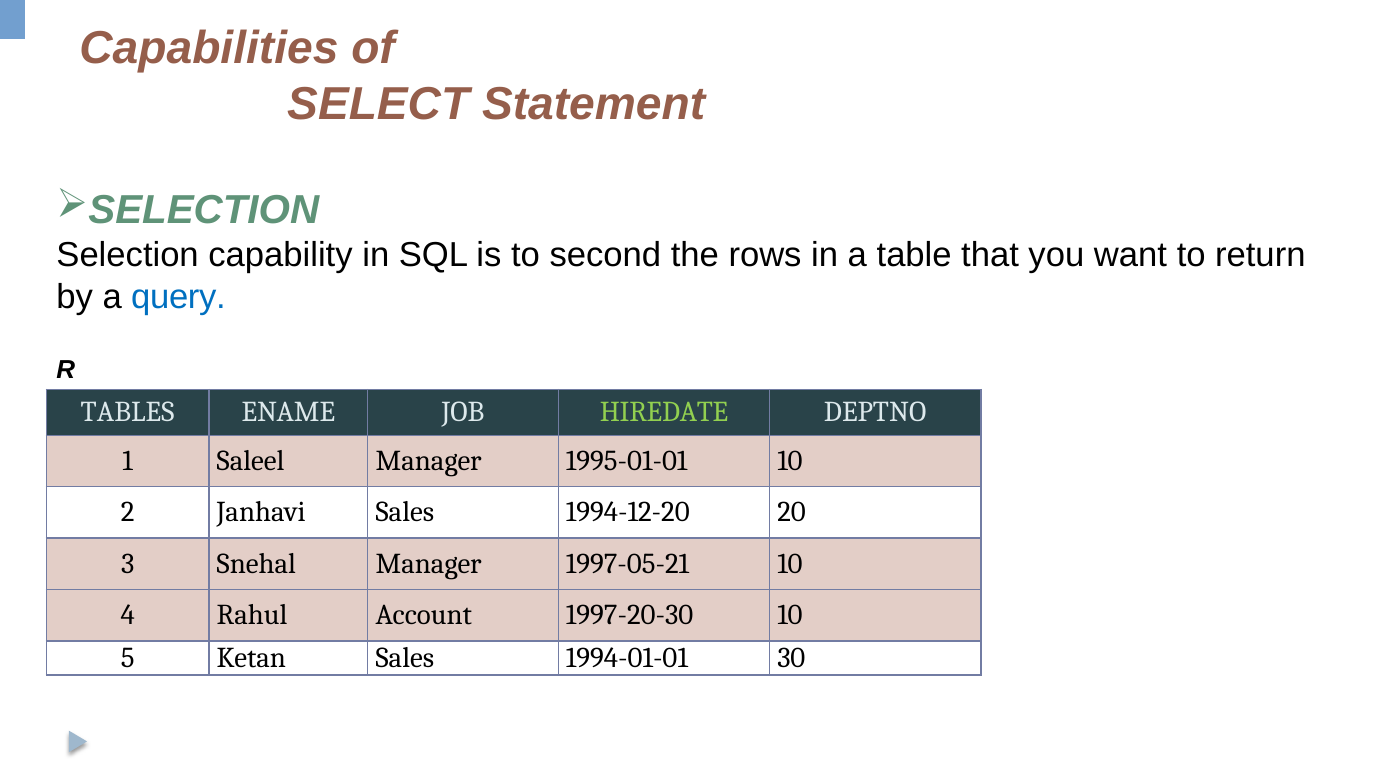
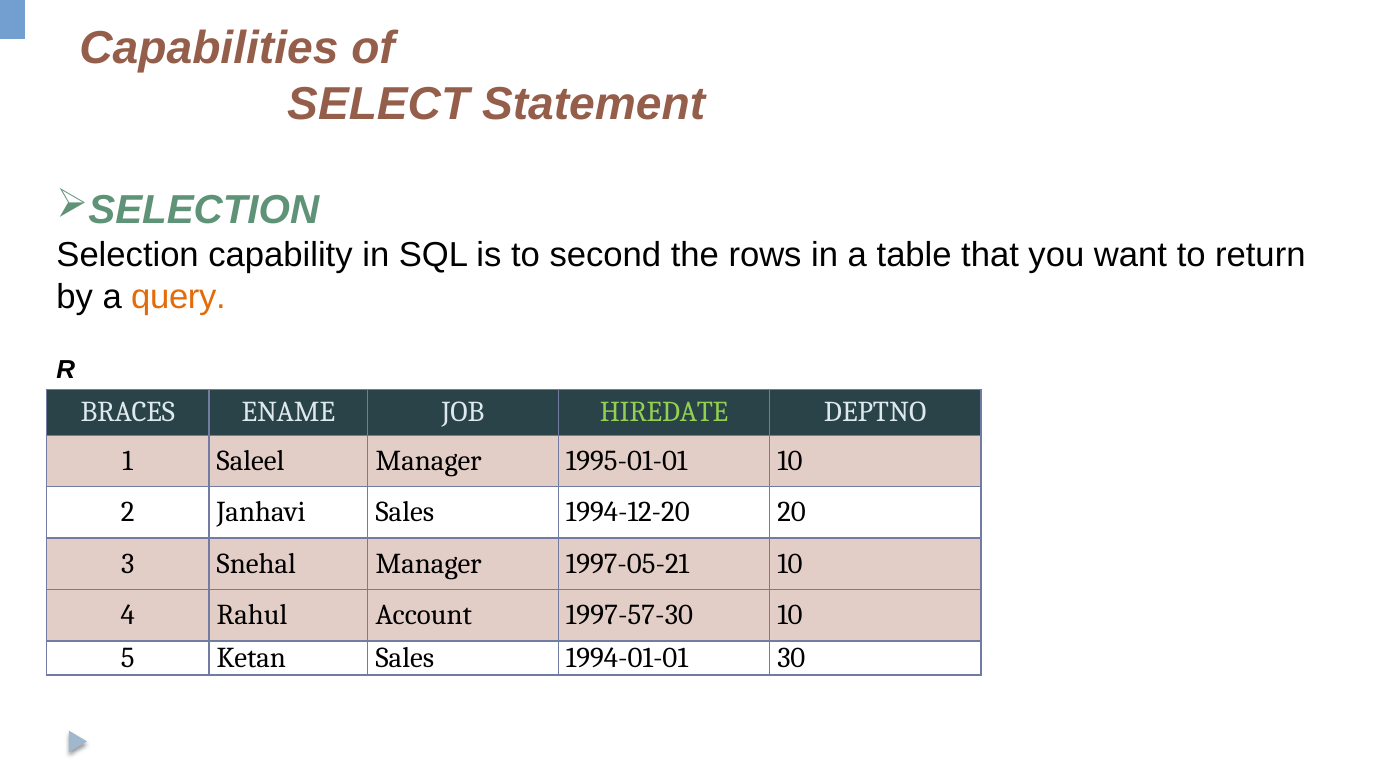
query colour: blue -> orange
TABLES: TABLES -> BRACES
1997-20-30: 1997-20-30 -> 1997-57-30
